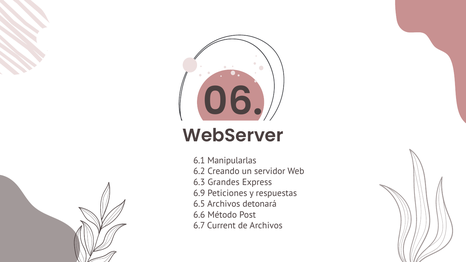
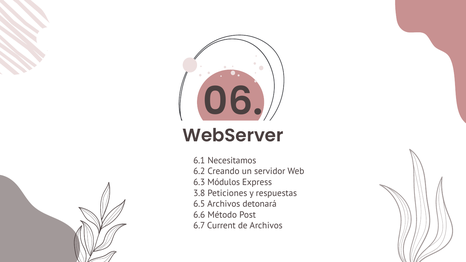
Manipularlas: Manipularlas -> Necesitamos
Grandes: Grandes -> Módulos
6.9: 6.9 -> 3.8
